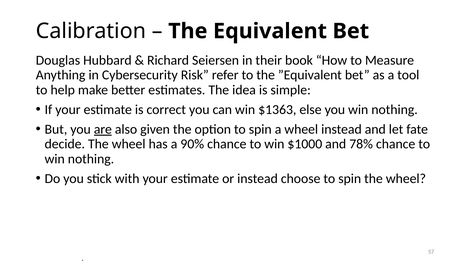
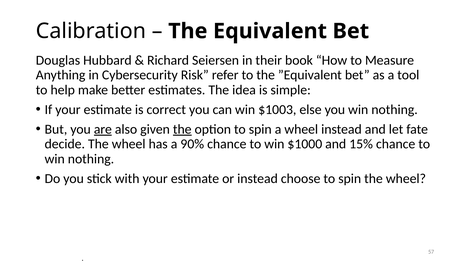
$1363: $1363 -> $1003
the at (182, 129) underline: none -> present
78%: 78% -> 15%
